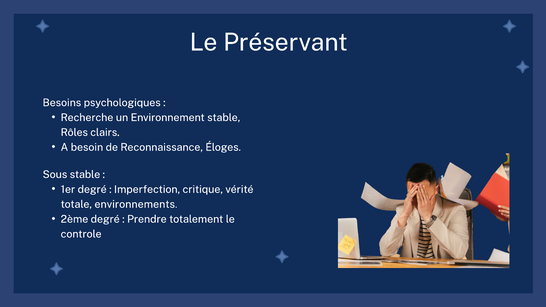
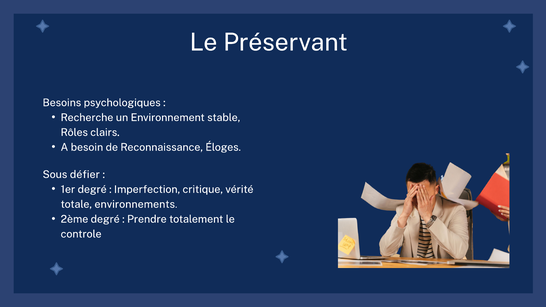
Sous stable: stable -> défier
